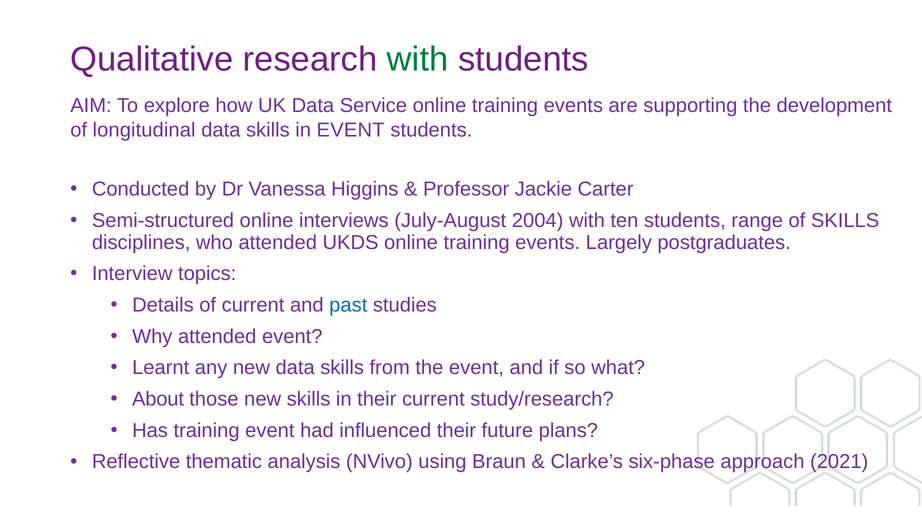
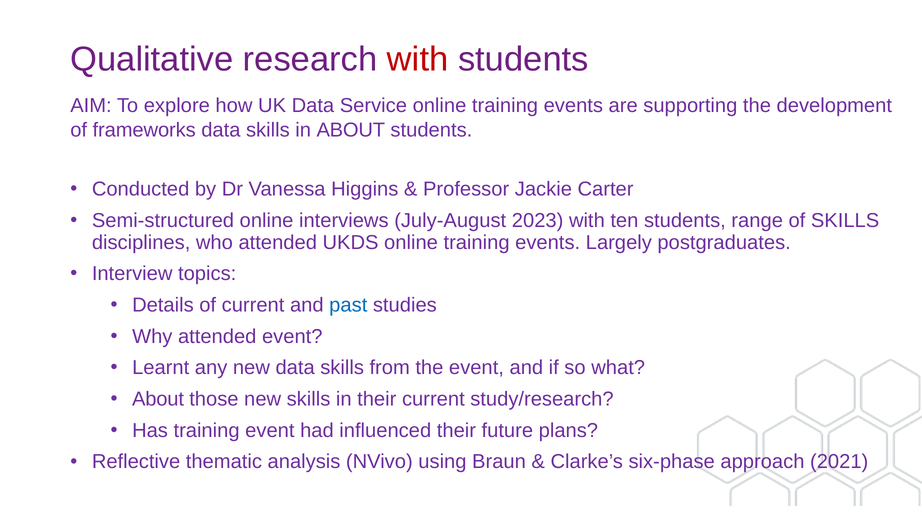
with at (418, 59) colour: green -> red
longitudinal: longitudinal -> frameworks
in EVENT: EVENT -> ABOUT
2004: 2004 -> 2023
